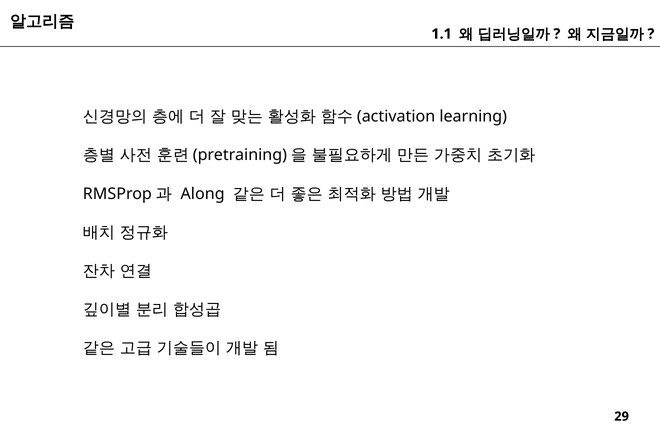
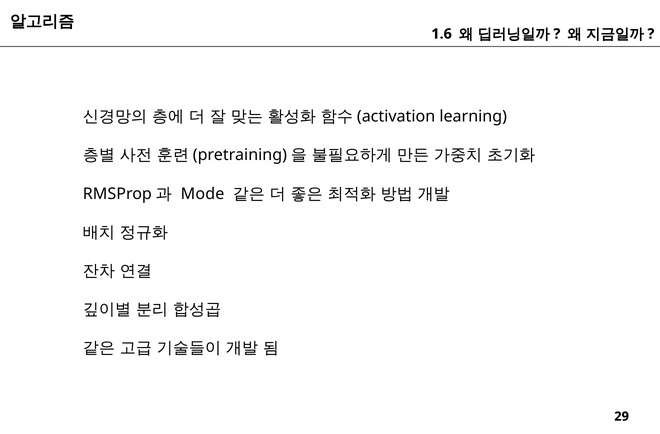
1.1: 1.1 -> 1.6
Along: Along -> Mode
